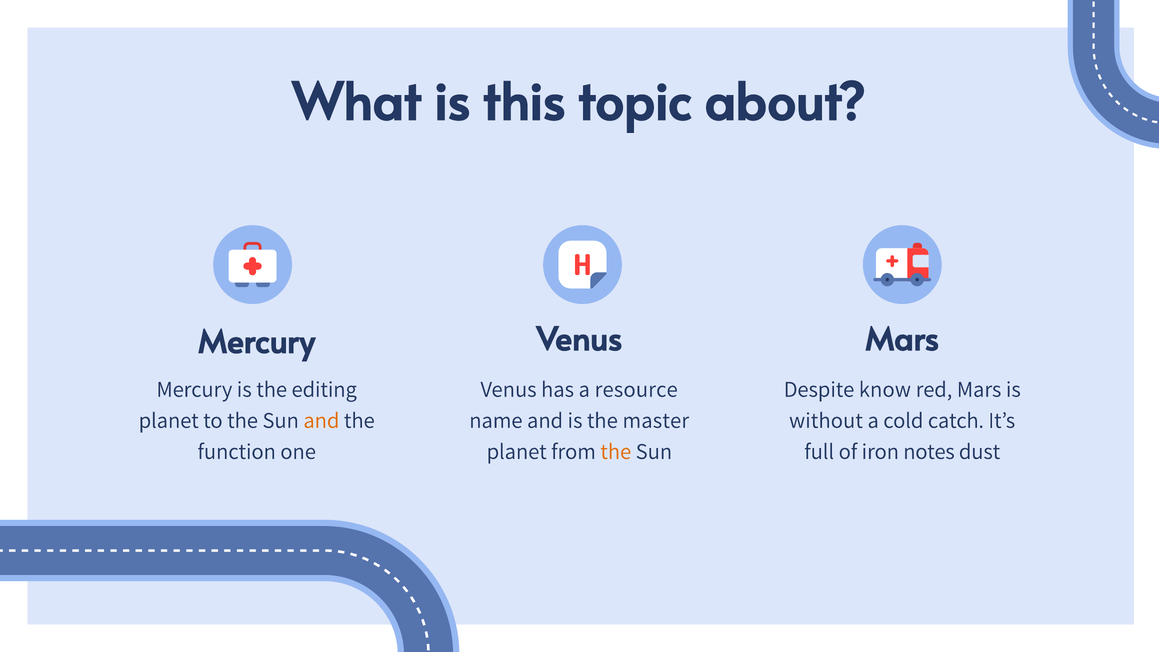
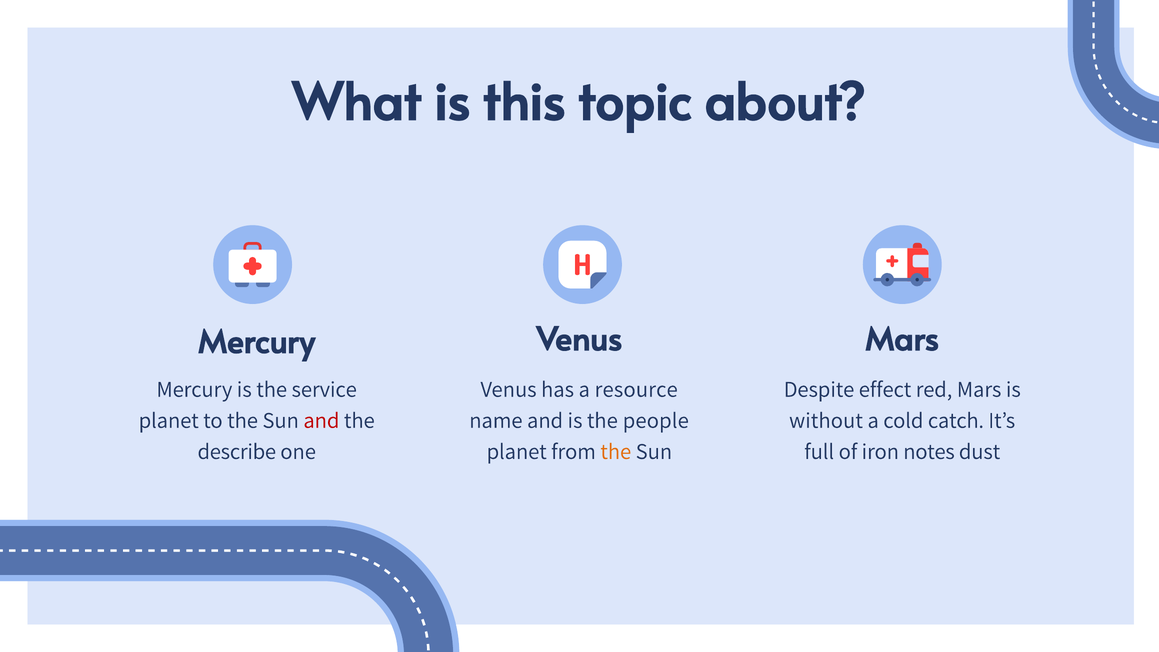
editing: editing -> service
know: know -> effect
and at (321, 420) colour: orange -> red
master: master -> people
function: function -> describe
